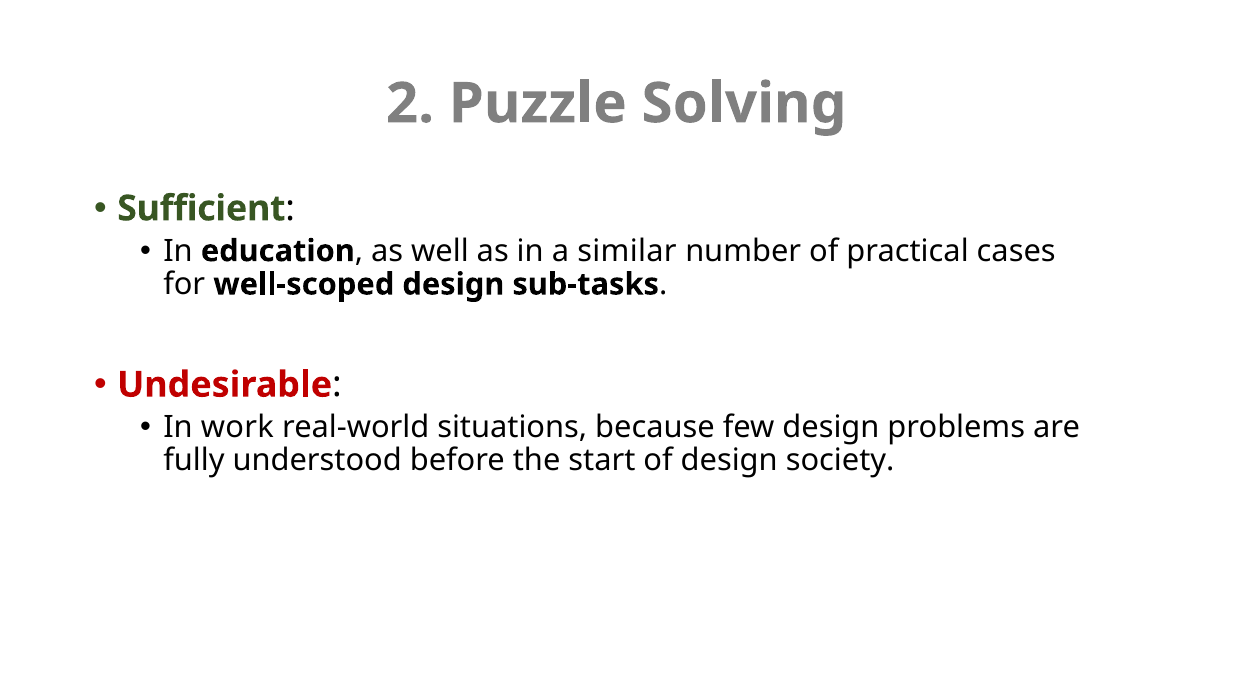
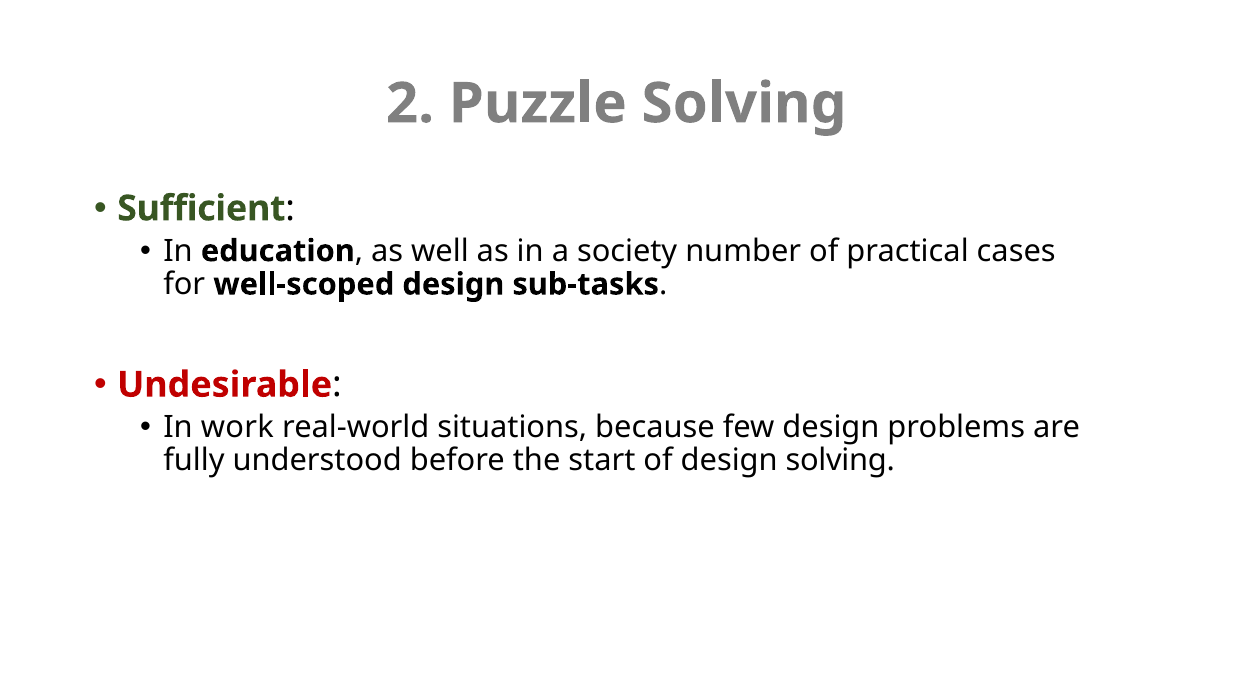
similar: similar -> society
design society: society -> solving
